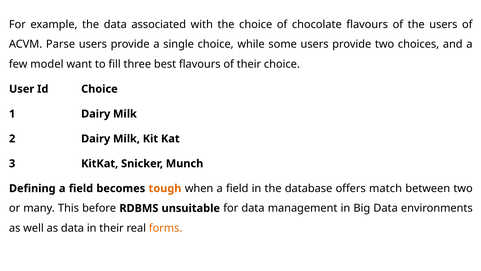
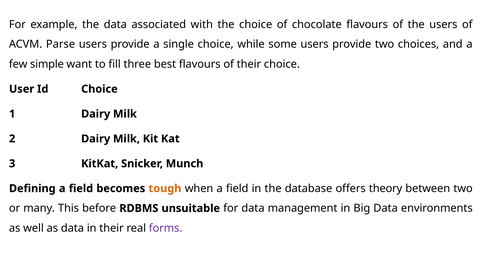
model: model -> simple
match: match -> theory
forms colour: orange -> purple
